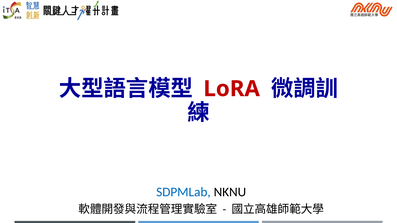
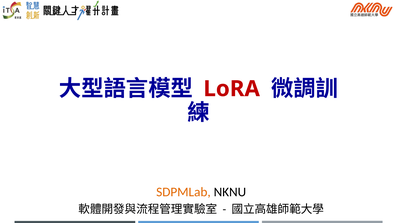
SDPMLab colour: blue -> orange
